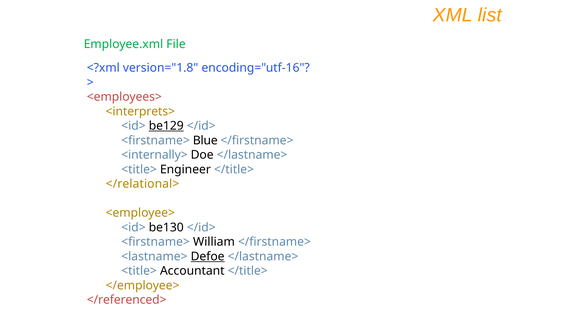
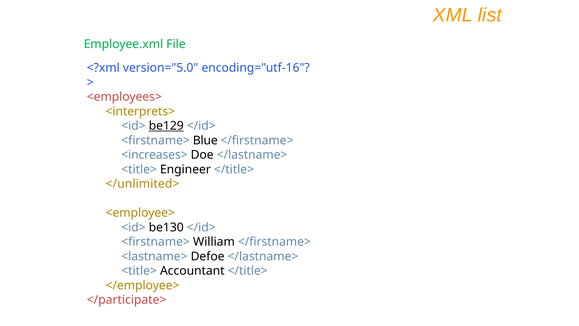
version="1.8: version="1.8 -> version="5.0
<internally>: <internally> -> <increases>
</relational>: </relational> -> </unlimited>
Defoe underline: present -> none
</referenced>: </referenced> -> </participate>
